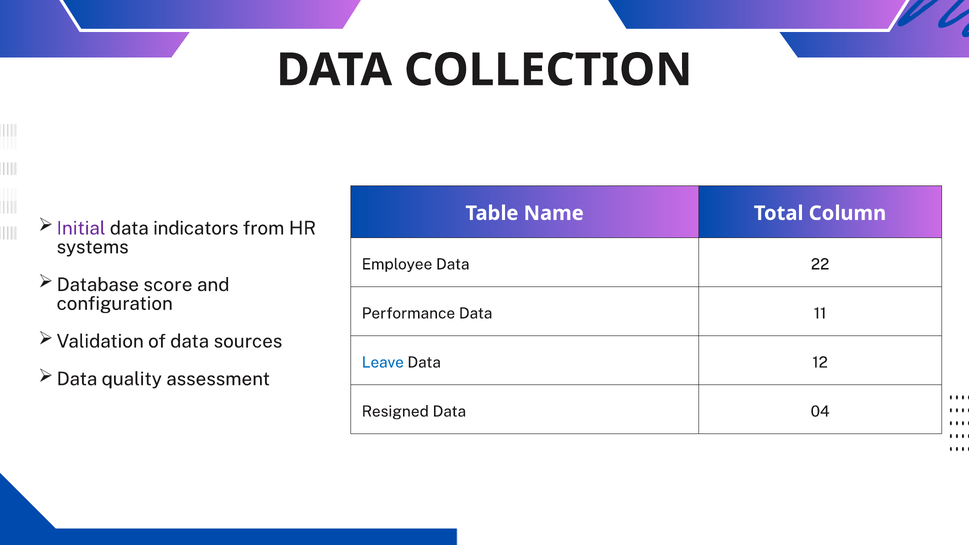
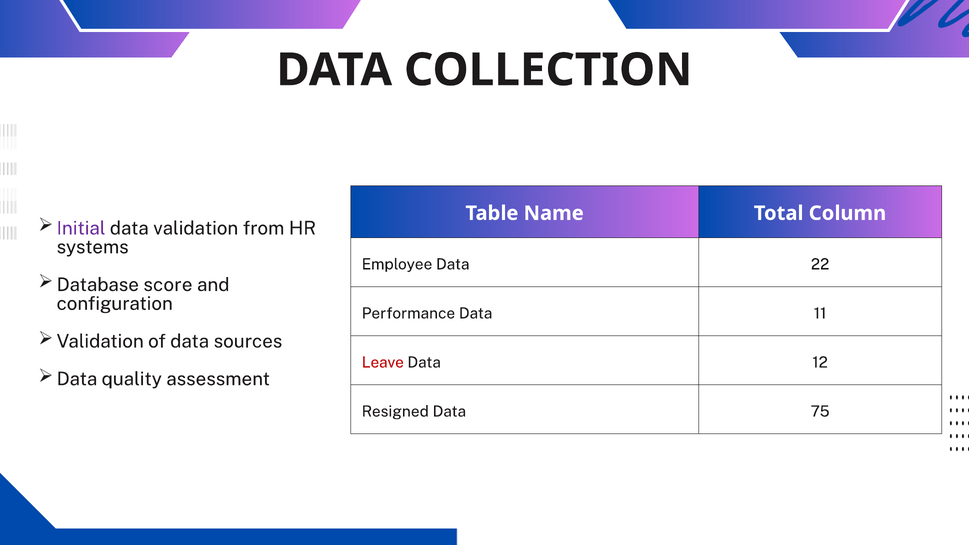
data indicators: indicators -> validation
Leave colour: blue -> red
04: 04 -> 75
